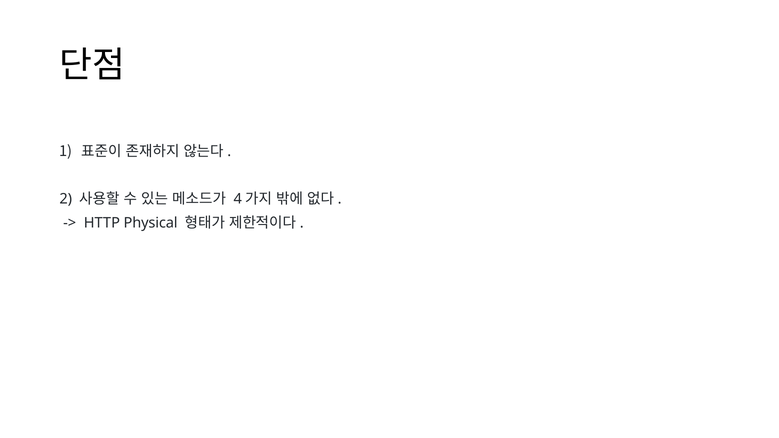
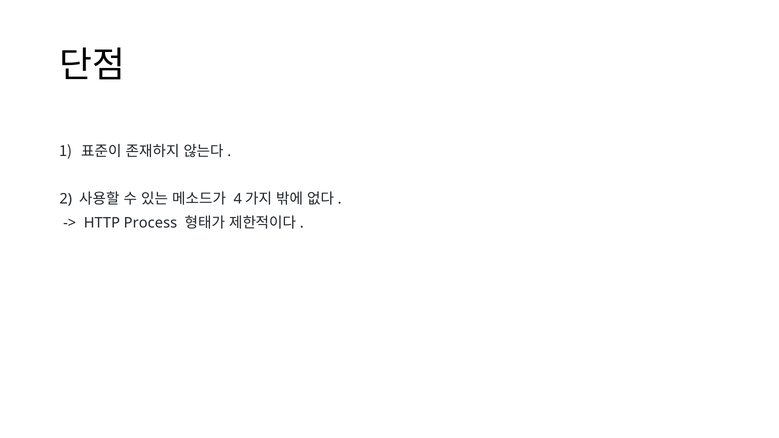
Physical: Physical -> Process
